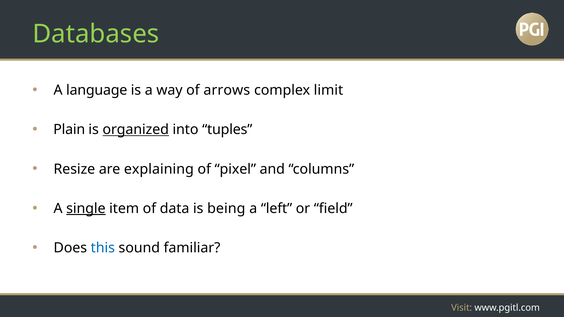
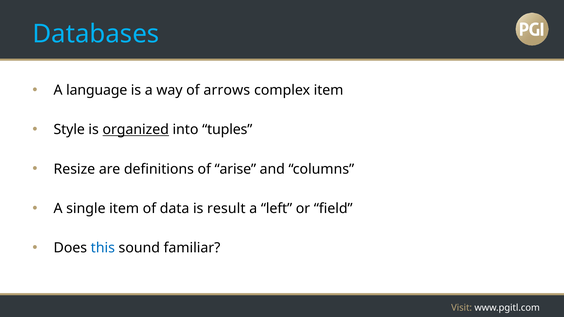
Databases colour: light green -> light blue
complex limit: limit -> item
Plain: Plain -> Style
explaining: explaining -> definitions
pixel: pixel -> arise
single underline: present -> none
being: being -> result
